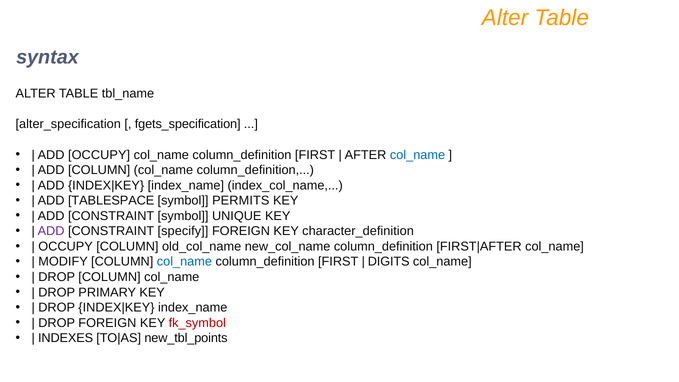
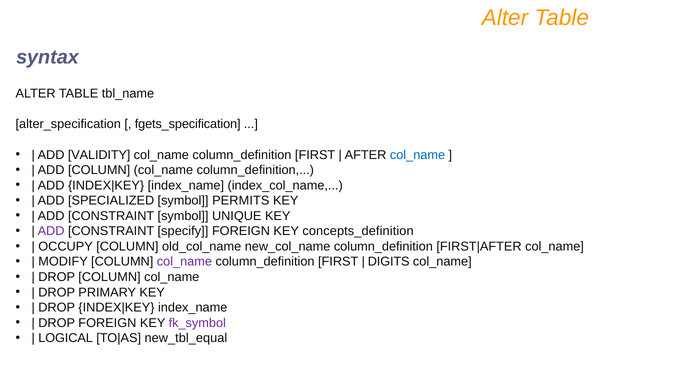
ADD OCCUPY: OCCUPY -> VALIDITY
TABLESPACE: TABLESPACE -> SPECIALIZED
character_definition: character_definition -> concepts_definition
col_name at (184, 262) colour: blue -> purple
fk_symbol colour: red -> purple
INDEXES: INDEXES -> LOGICAL
new_tbl_points: new_tbl_points -> new_tbl_equal
